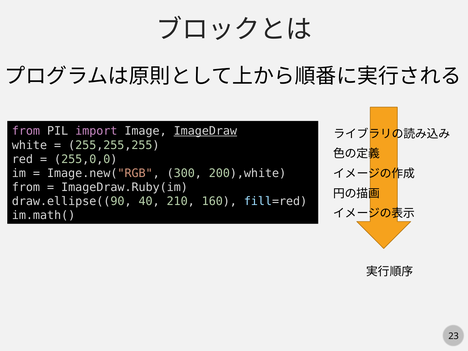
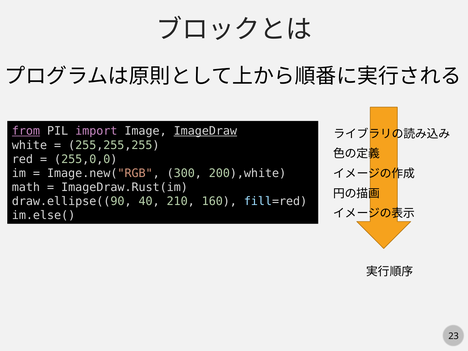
from at (26, 131) underline: none -> present
from at (26, 187): from -> math
ImageDraw.Ruby(im: ImageDraw.Ruby(im -> ImageDraw.Rust(im
im.math(: im.math( -> im.else(
